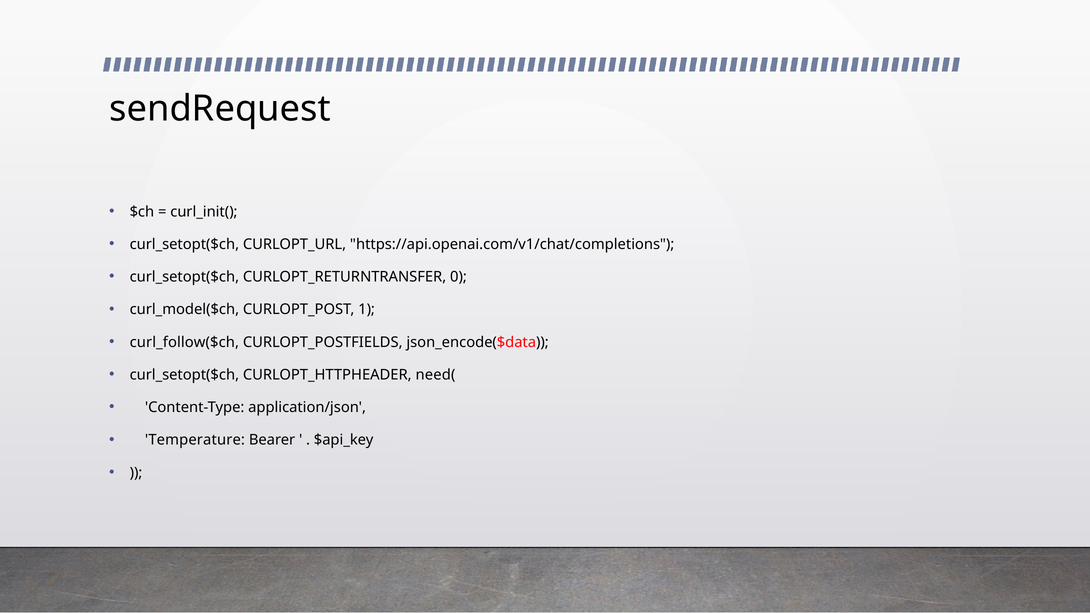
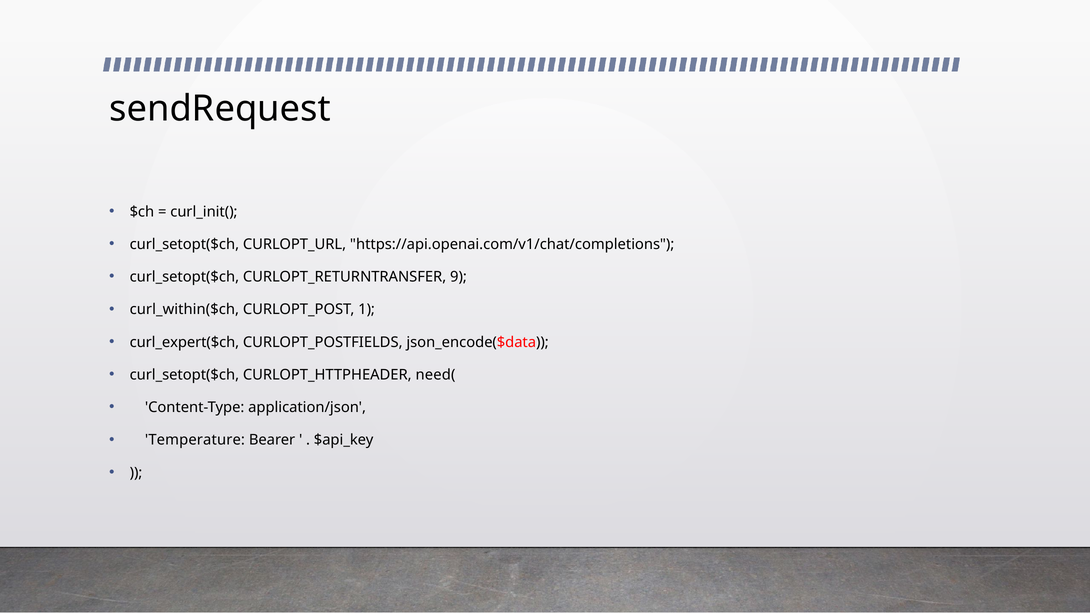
0: 0 -> 9
curl_model($ch: curl_model($ch -> curl_within($ch
curl_follow($ch: curl_follow($ch -> curl_expert($ch
